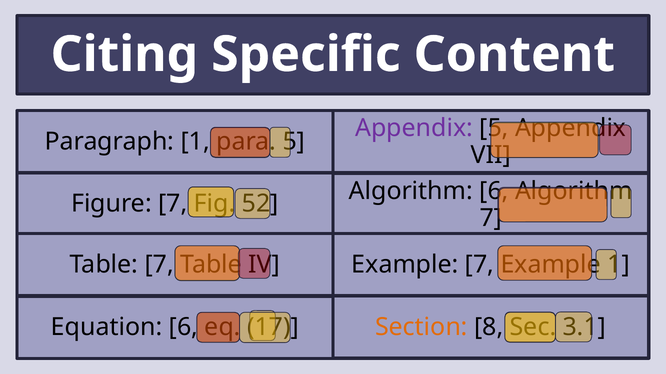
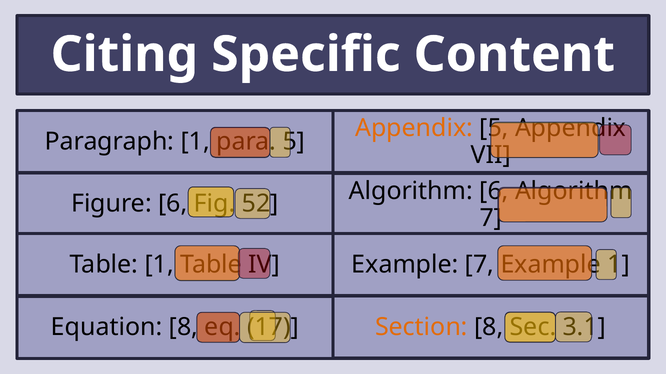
Appendix at (414, 128) colour: purple -> orange
Figure 7: 7 -> 6
Table 7: 7 -> 1
Equation 6: 6 -> 8
